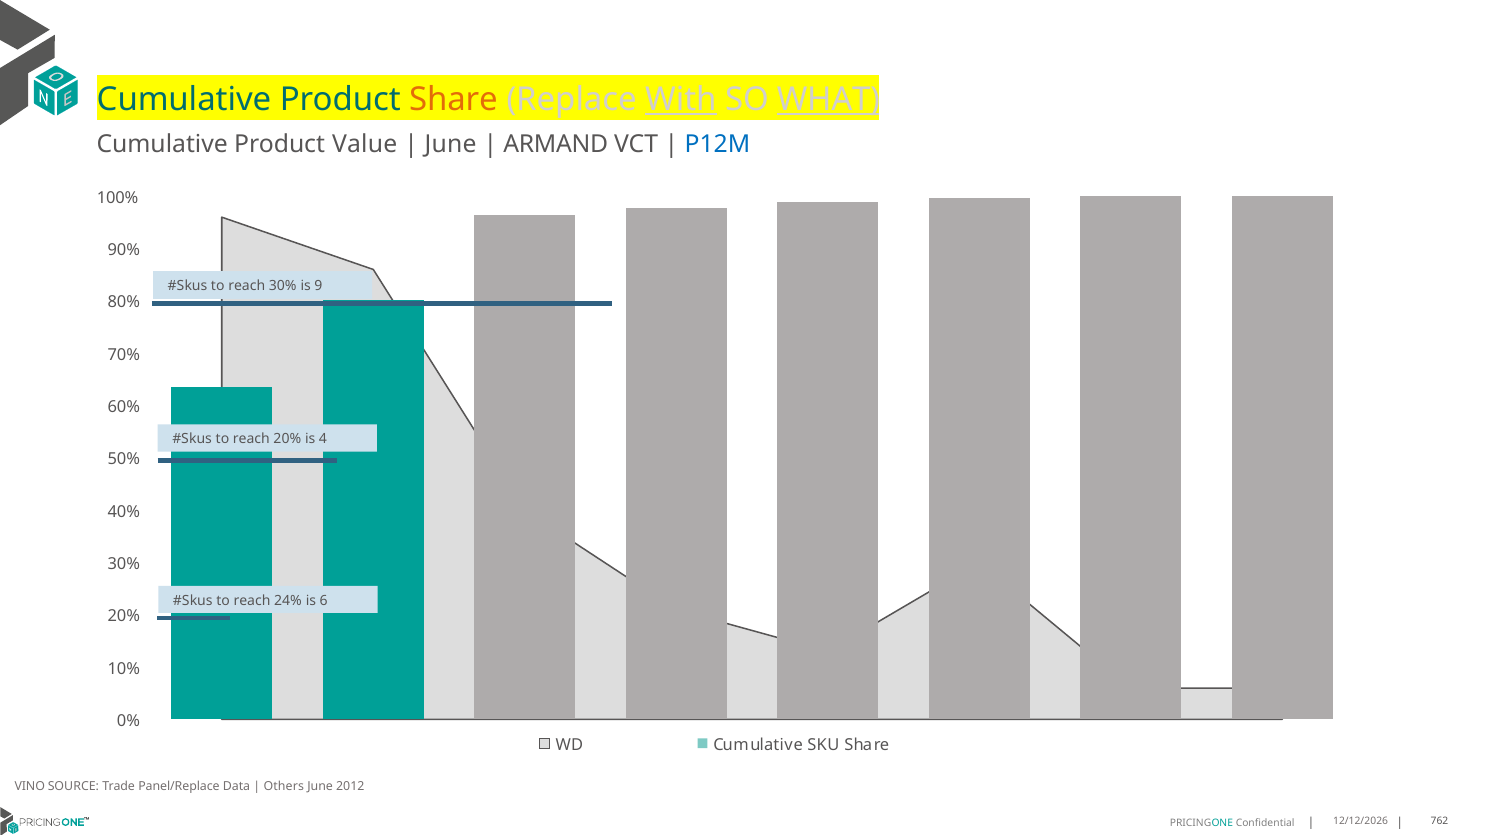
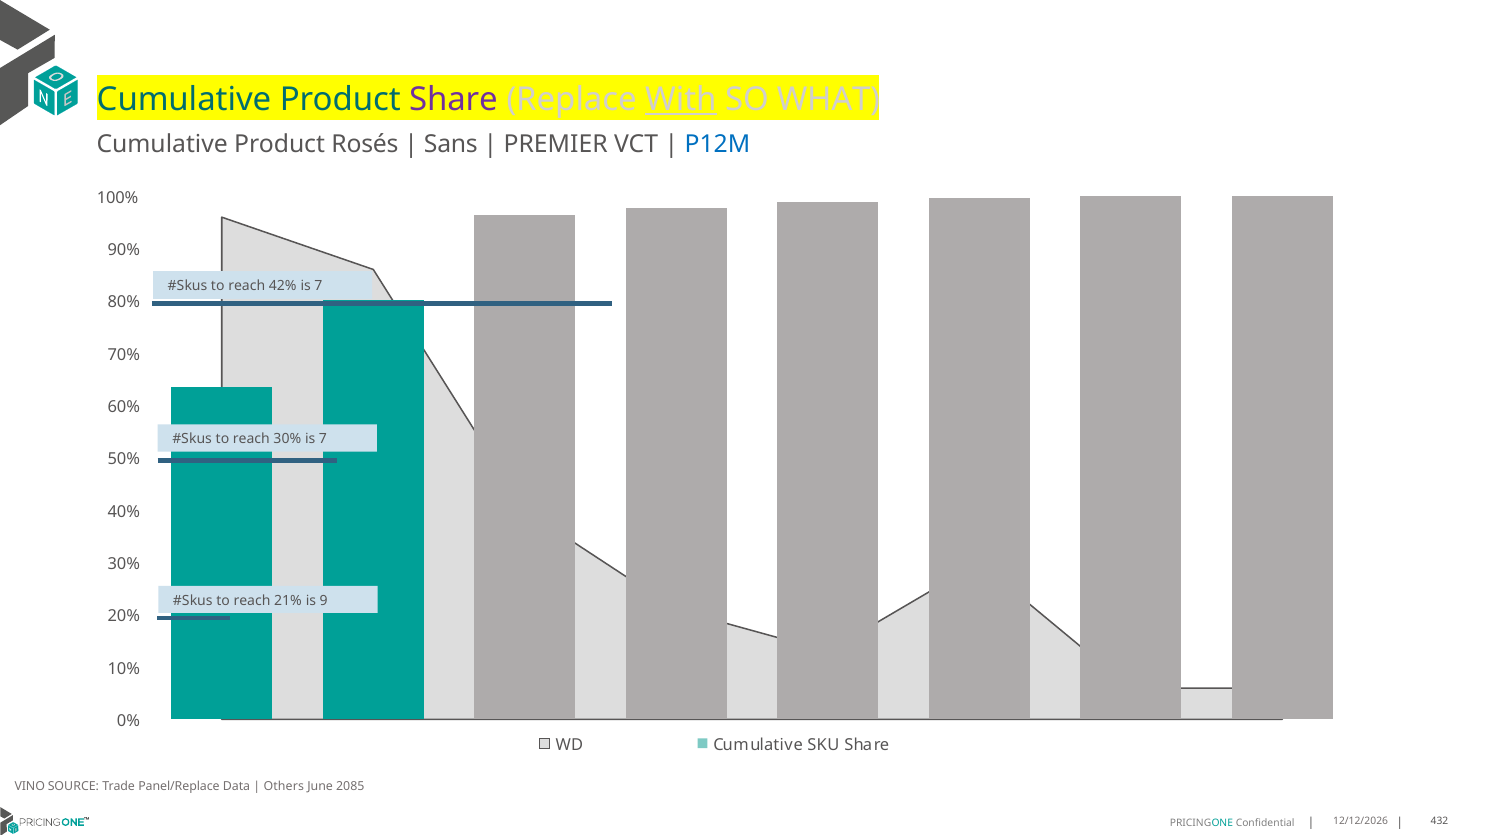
Share at (453, 100) colour: orange -> purple
WHAT underline: present -> none
Value: Value -> Rosés
June at (451, 145): June -> Sans
ARMAND: ARMAND -> PREMIER
reach 30%: 30% -> 42%
9 at (318, 286): 9 -> 7
reach 20%: 20% -> 30%
4 at (323, 439): 4 -> 7
24%: 24% -> 21%
6: 6 -> 9
2012: 2012 -> 2085
762: 762 -> 432
